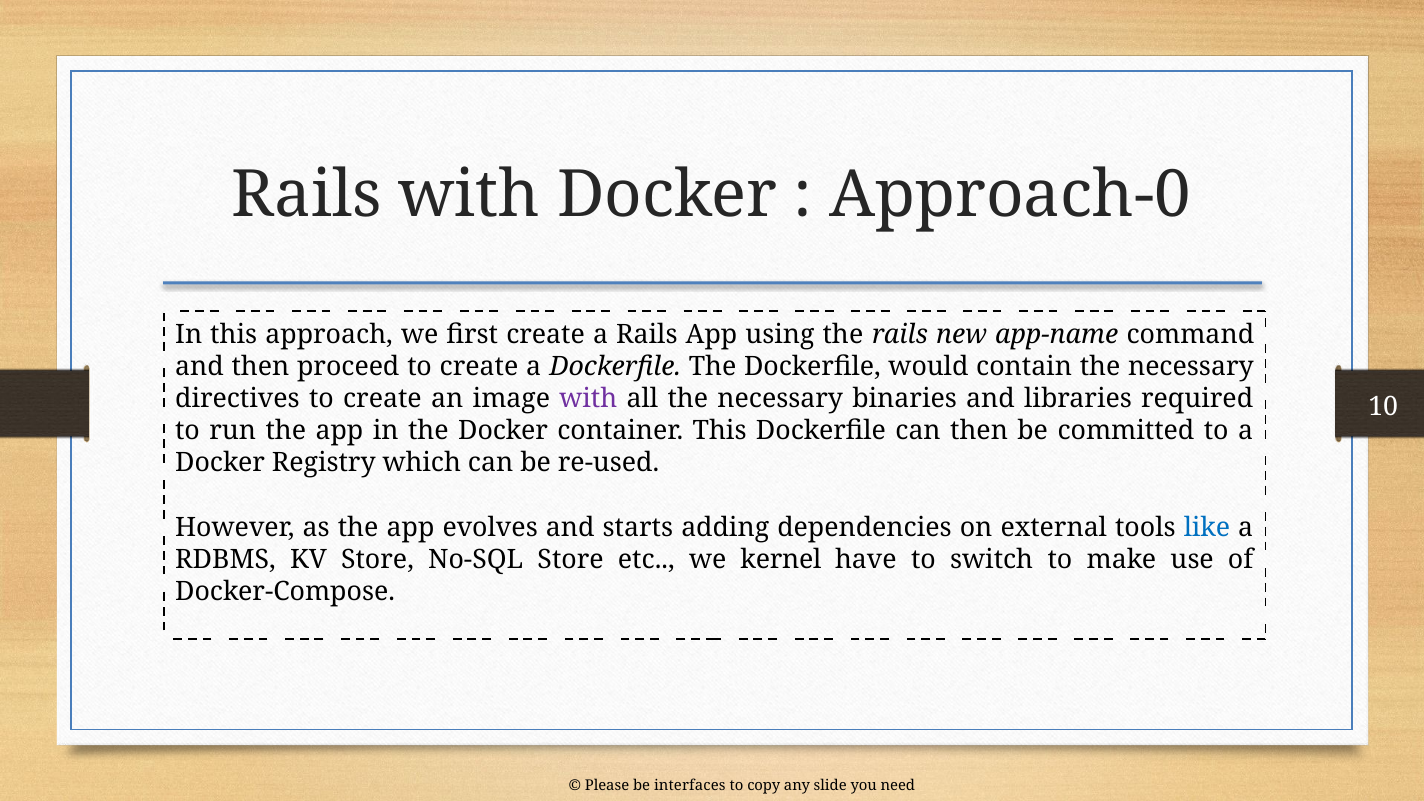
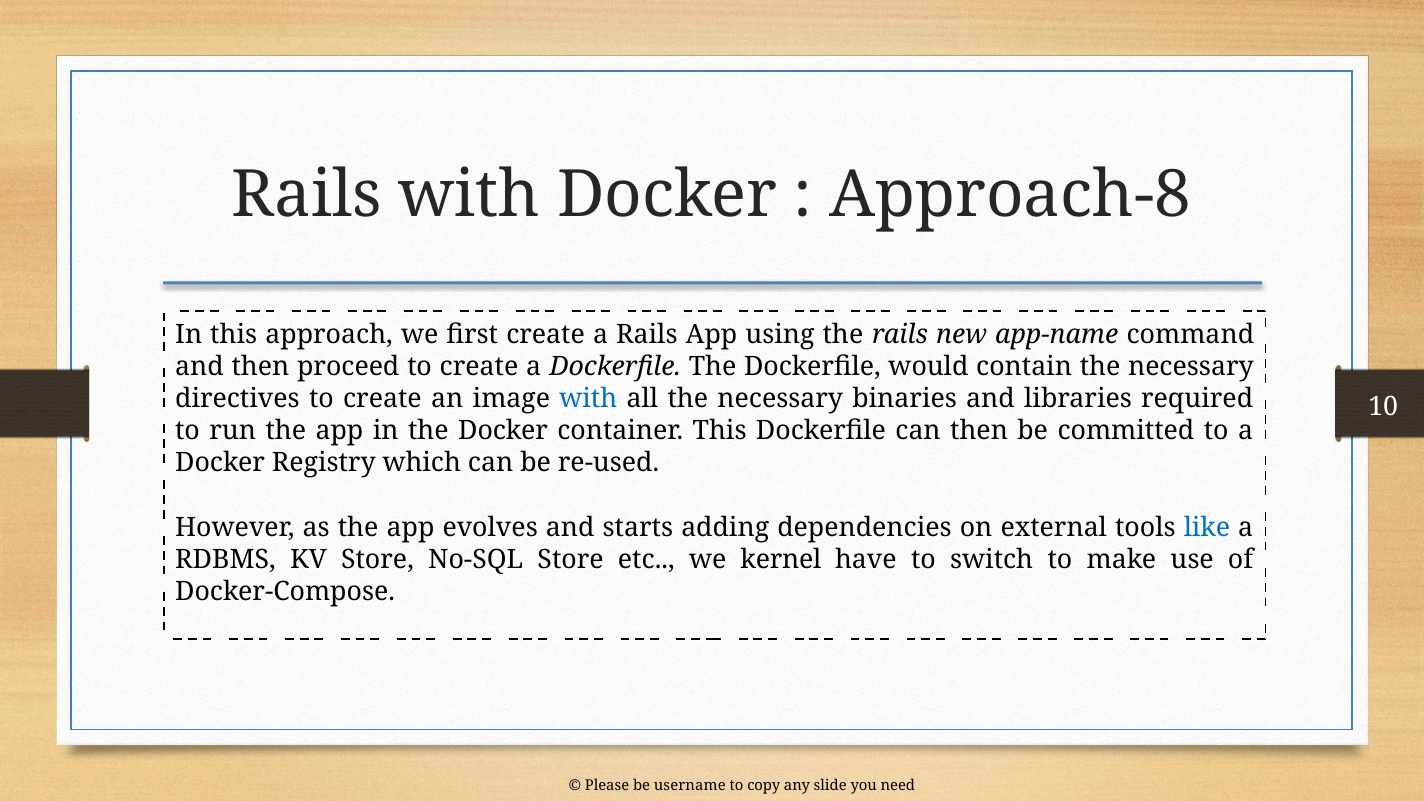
Approach-0: Approach-0 -> Approach-8
with at (588, 399) colour: purple -> blue
interfaces: interfaces -> username
